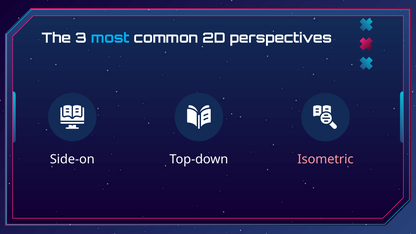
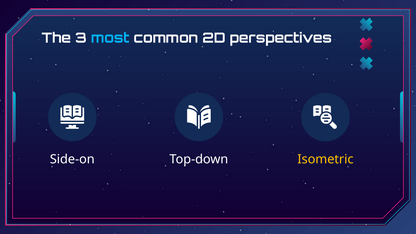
Isometric colour: pink -> yellow
